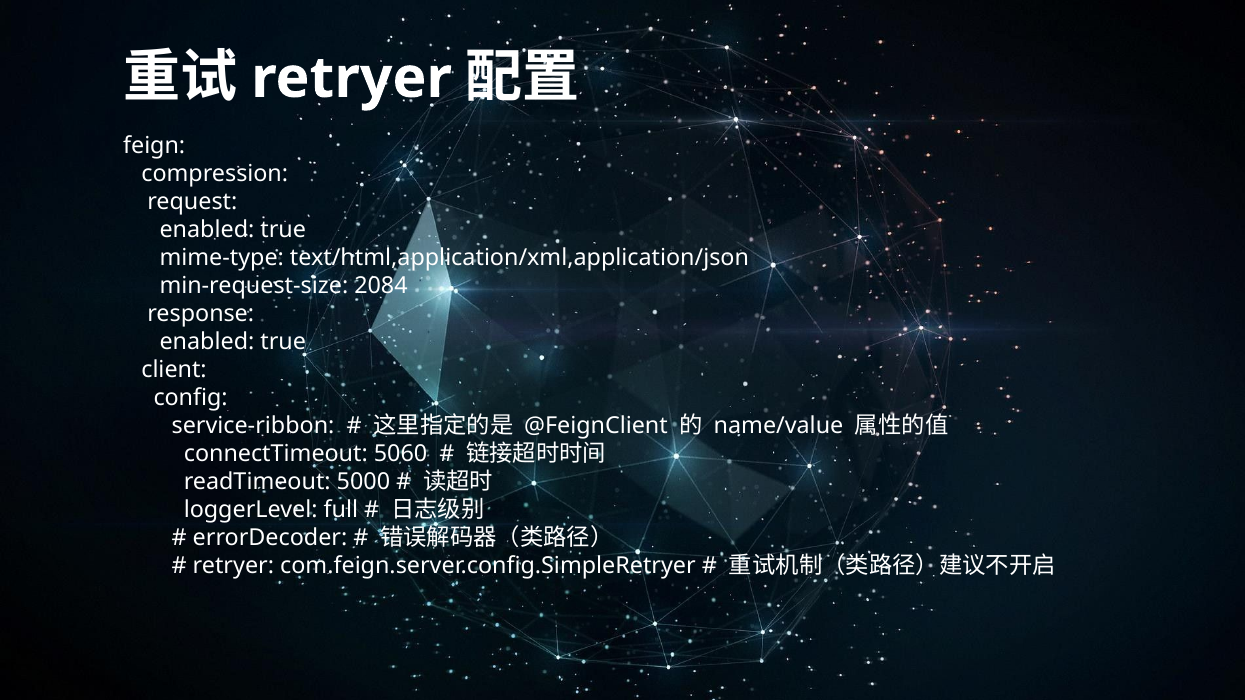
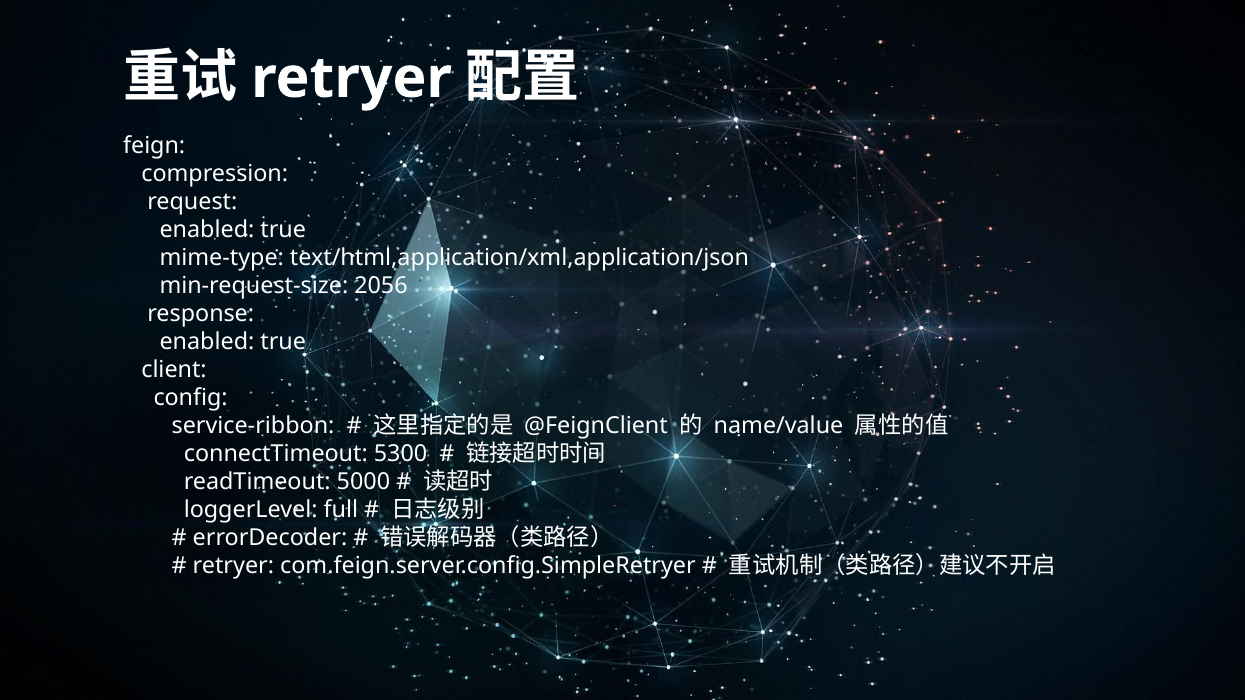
2084: 2084 -> 2056
5060: 5060 -> 5300
